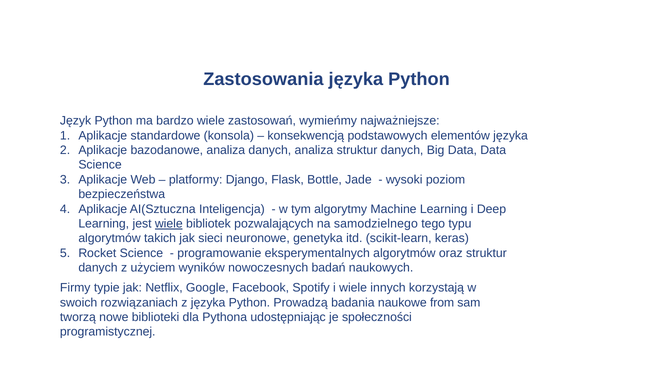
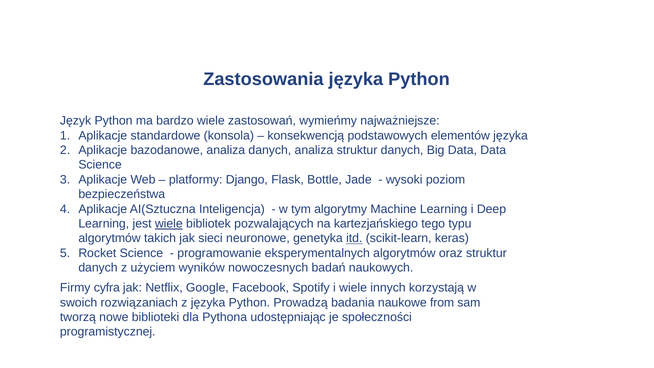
samodzielnego: samodzielnego -> kartezjańskiego
itd underline: none -> present
typie: typie -> cyfra
